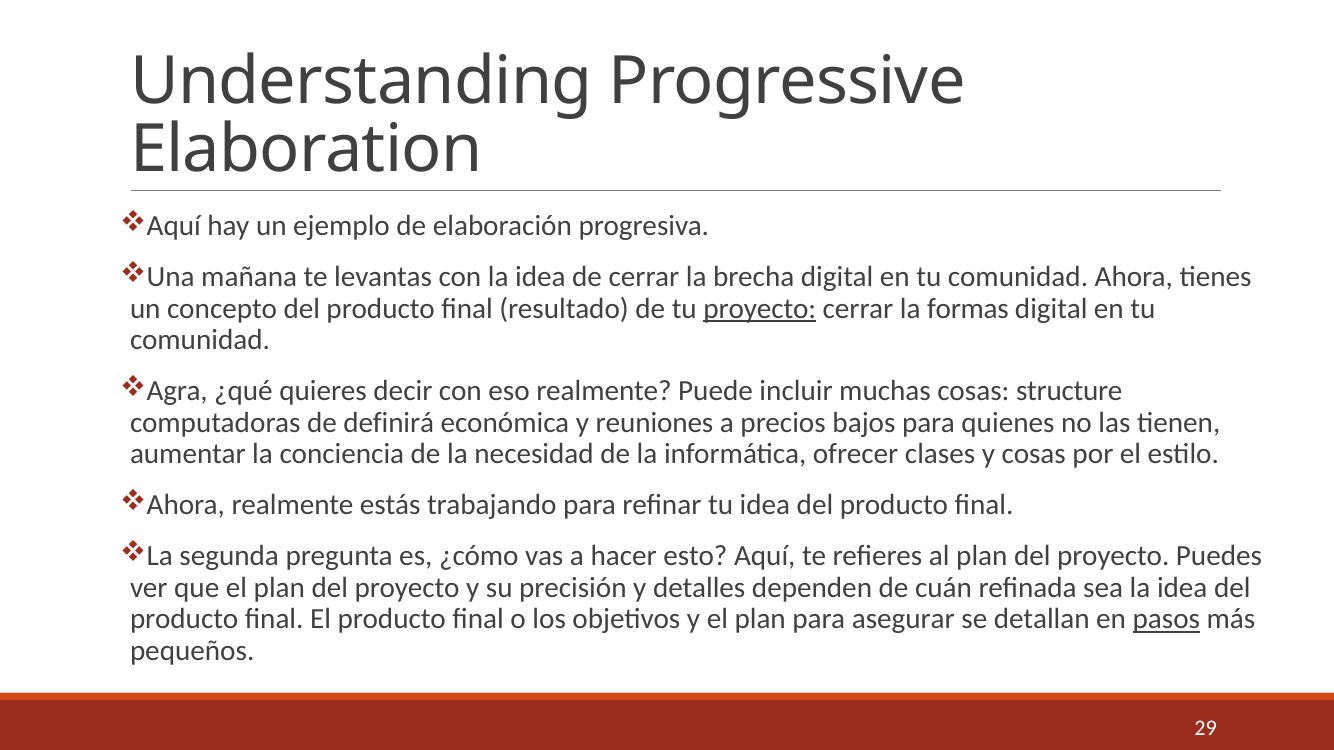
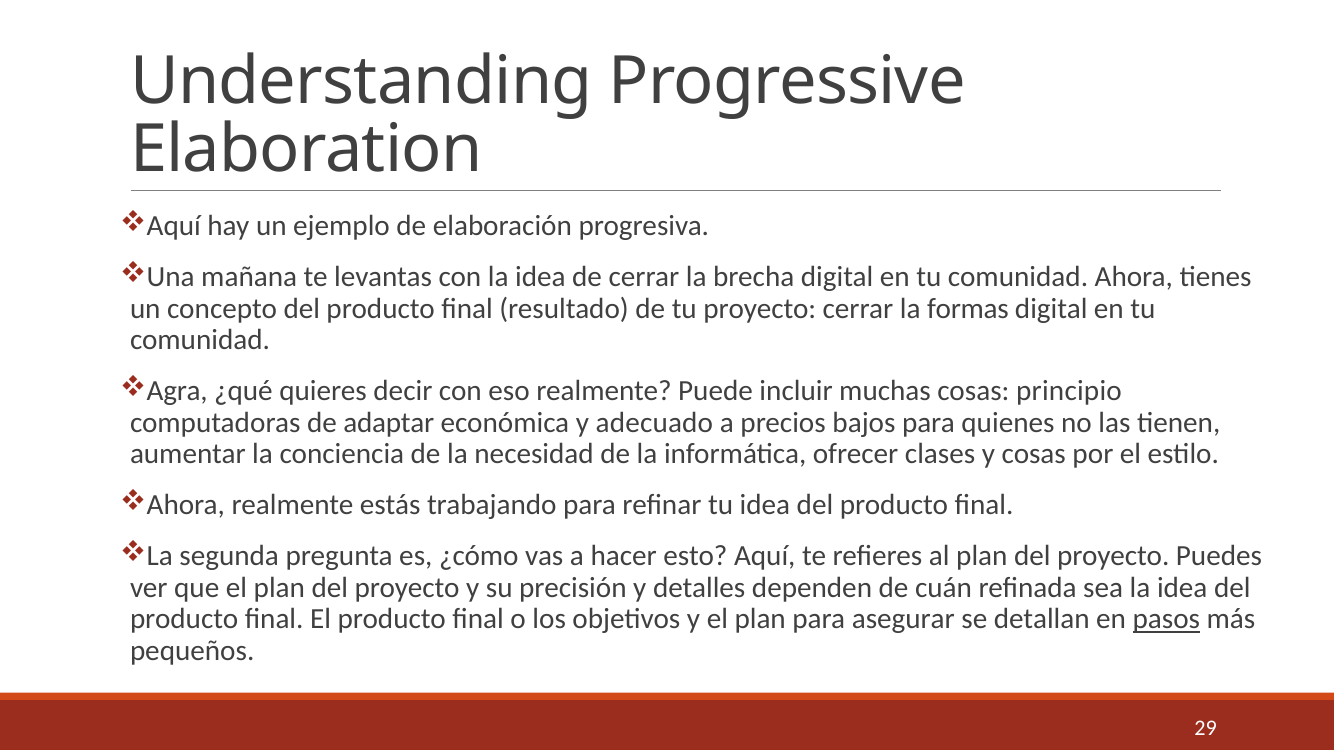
proyecto at (760, 309) underline: present -> none
structure: structure -> principio
definirá: definirá -> adaptar
reuniones: reuniones -> adecuado
